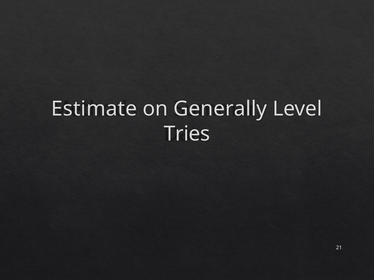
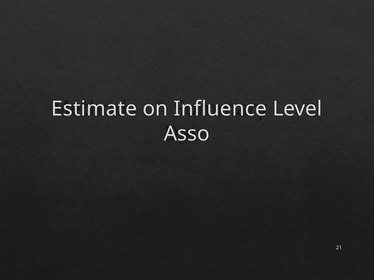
Generally: Generally -> Influence
Tries: Tries -> Asso
